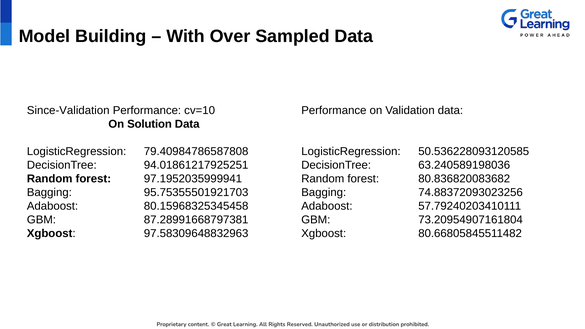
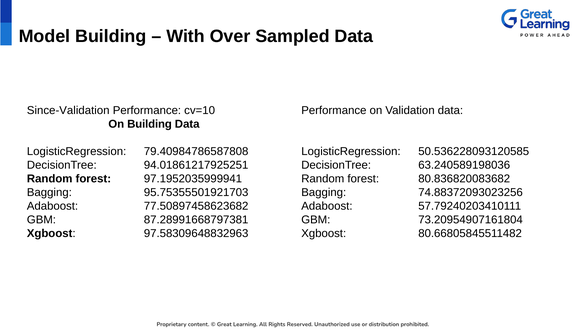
On Solution: Solution -> Building
80.15968325345458: 80.15968325345458 -> 77.50897458623682
